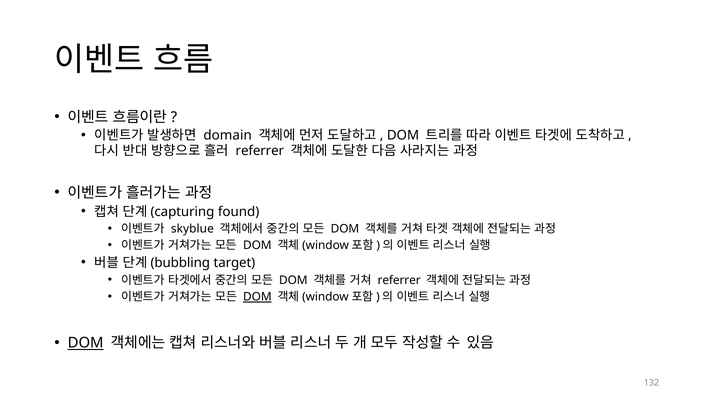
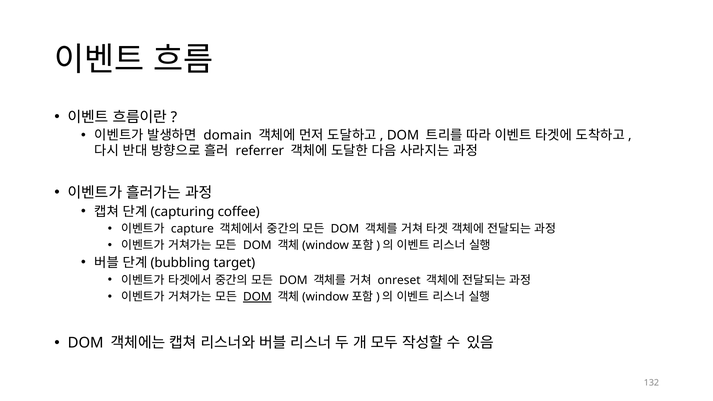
found: found -> coffee
skyblue: skyblue -> capture
referrer at (399, 280): referrer -> onreset
DOM at (86, 343) underline: present -> none
